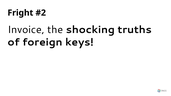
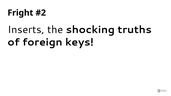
Invoice: Invoice -> Inserts
